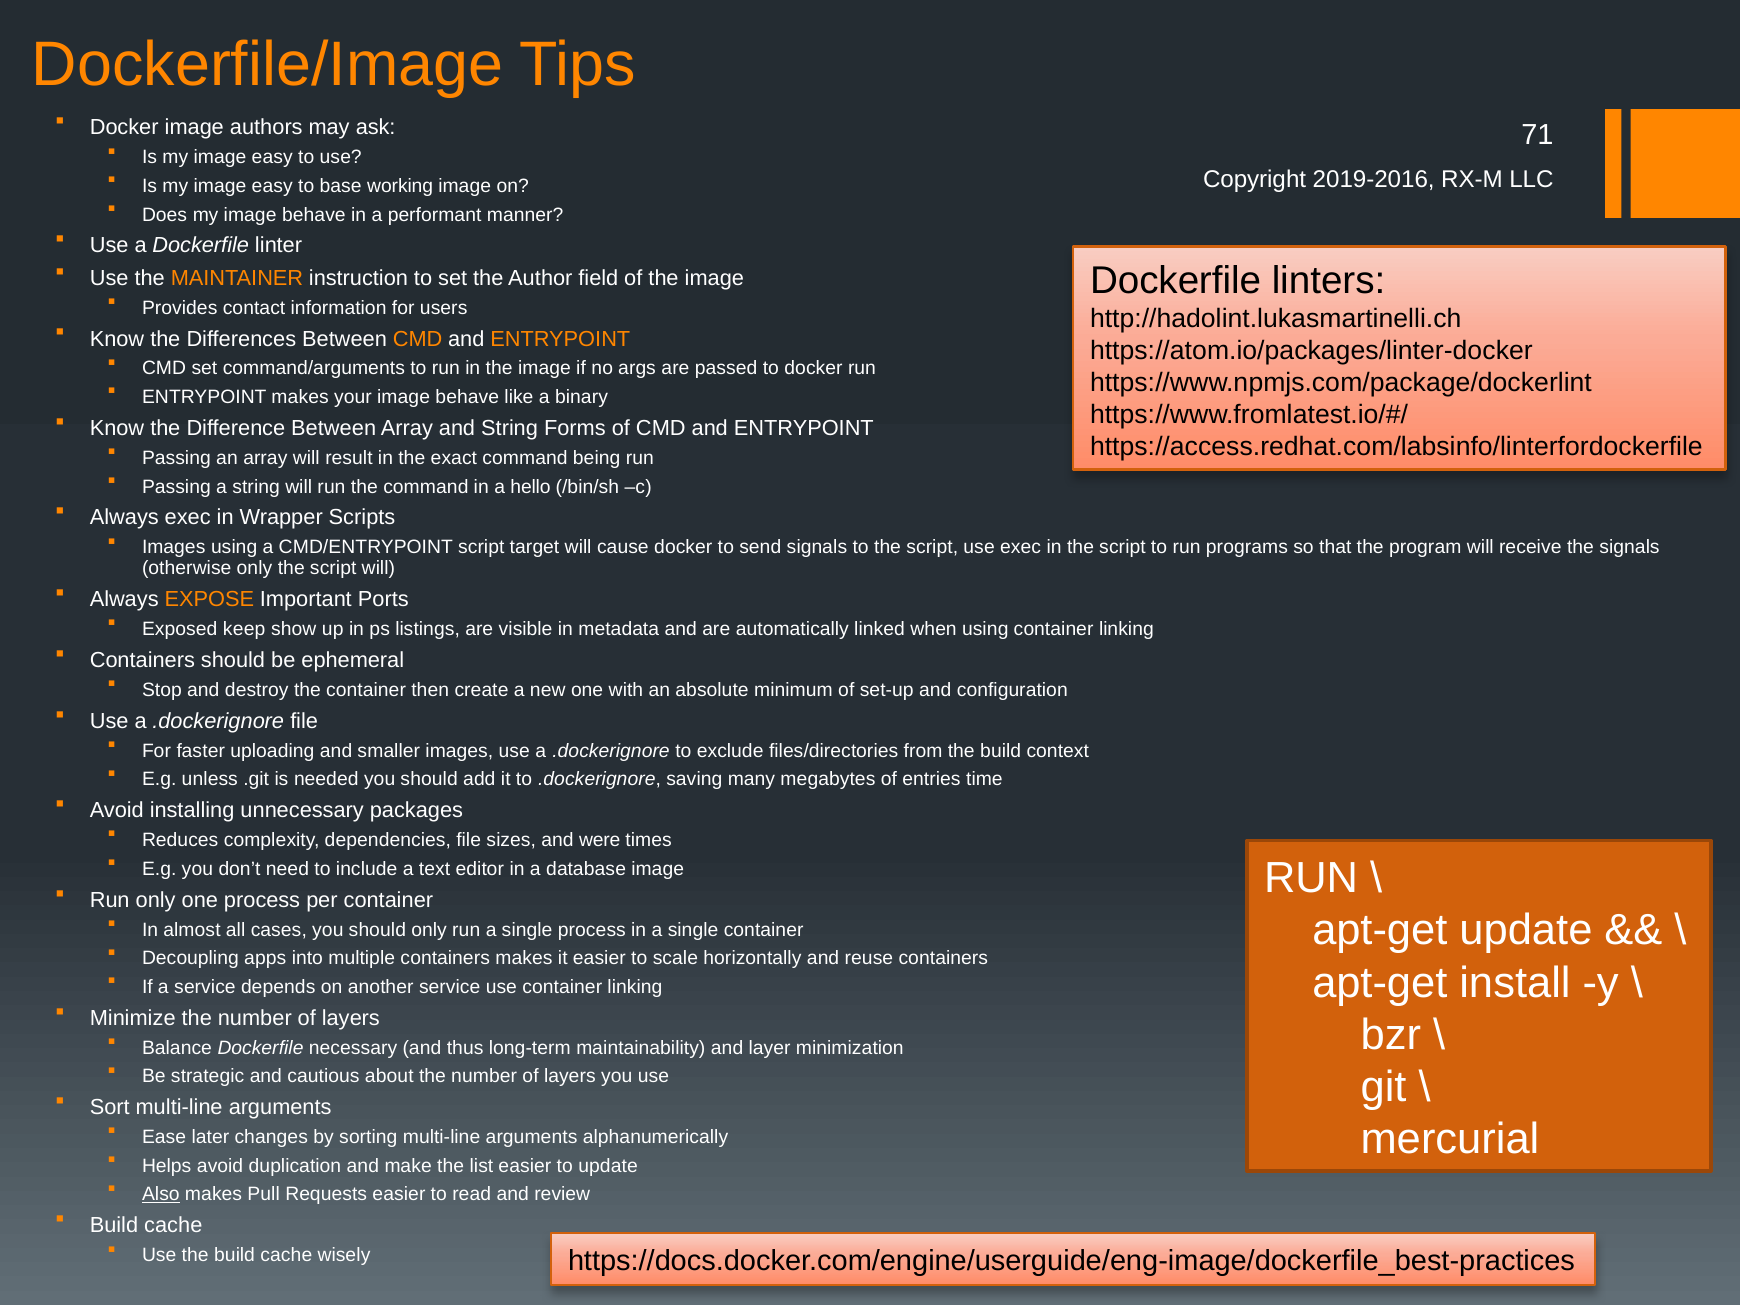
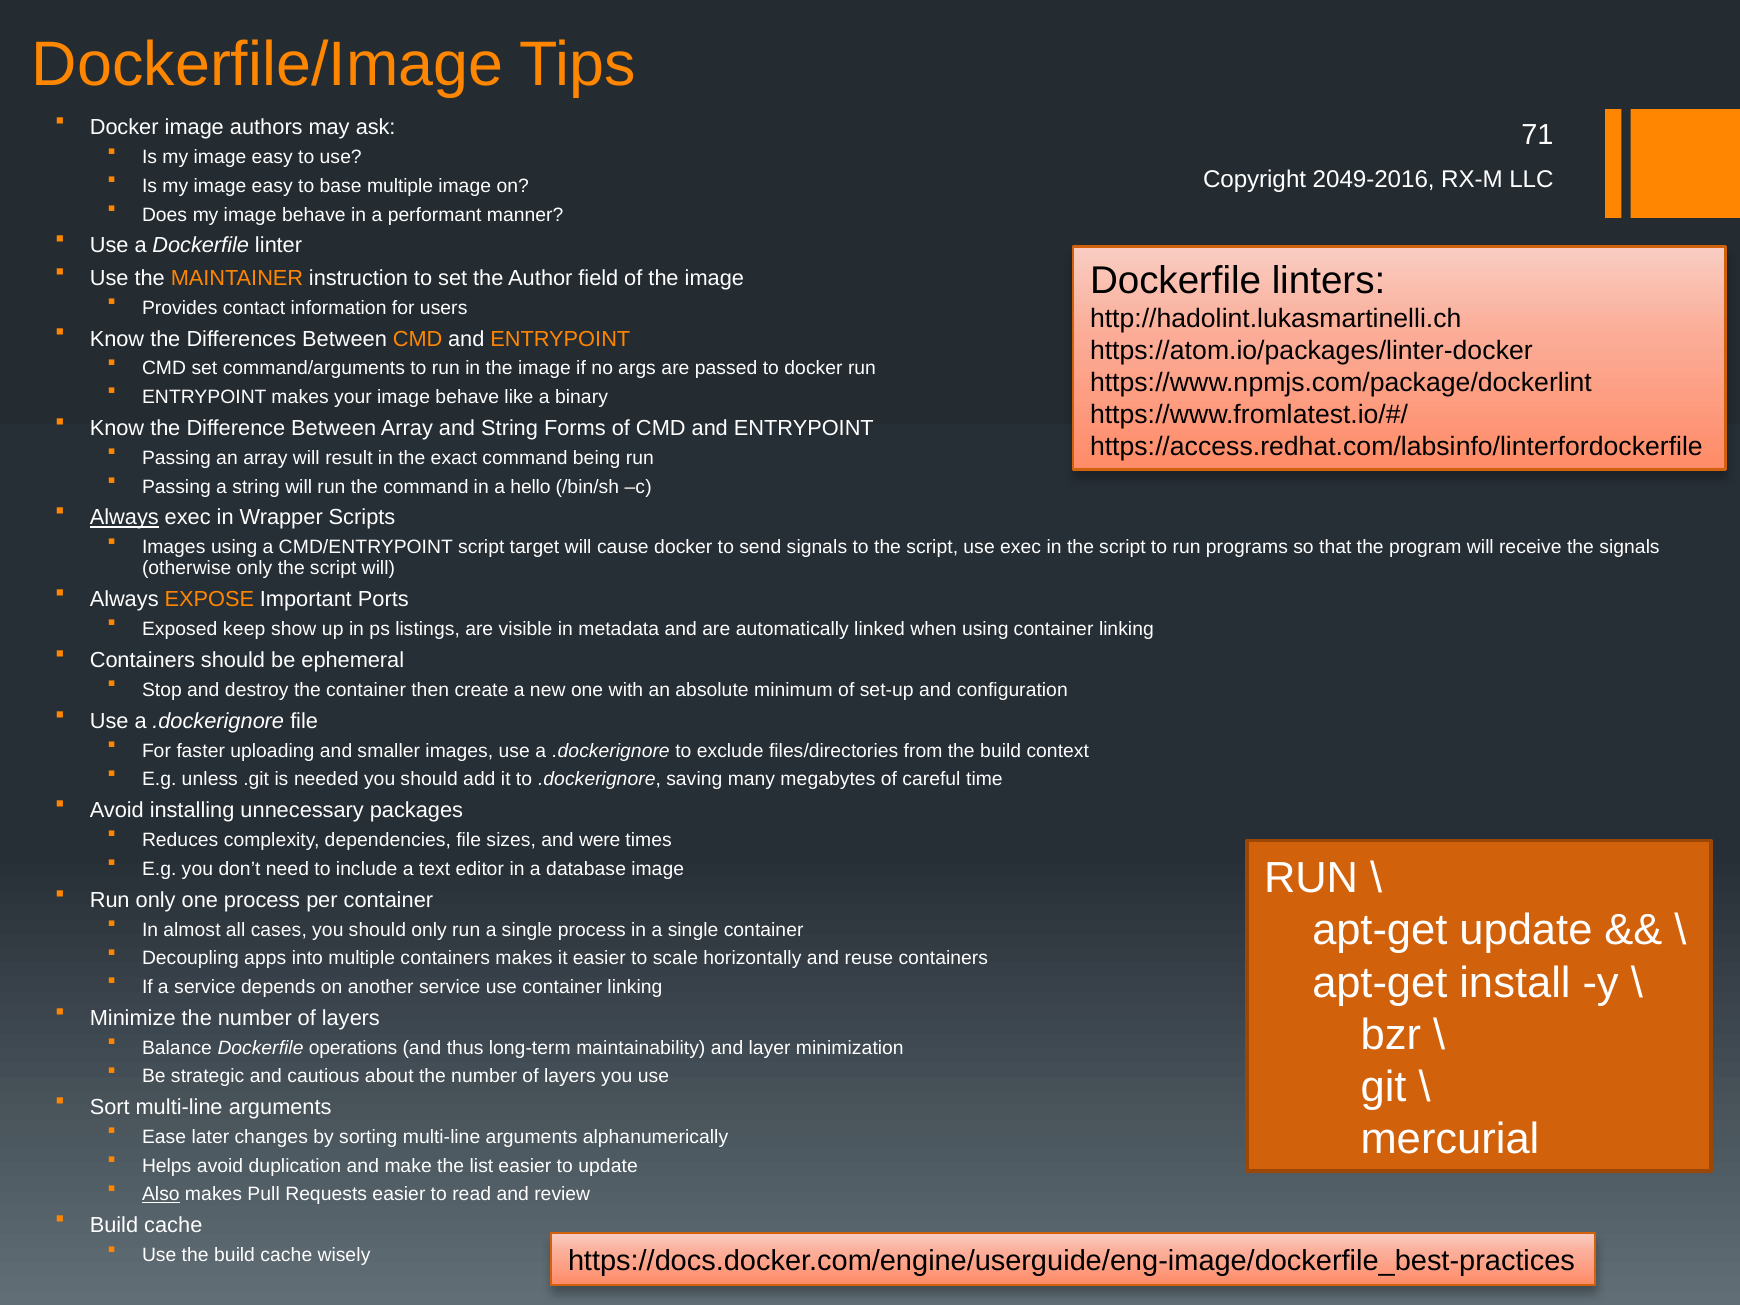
2019-2016: 2019-2016 -> 2049-2016
base working: working -> multiple
Always at (124, 518) underline: none -> present
entries: entries -> careful
necessary: necessary -> operations
